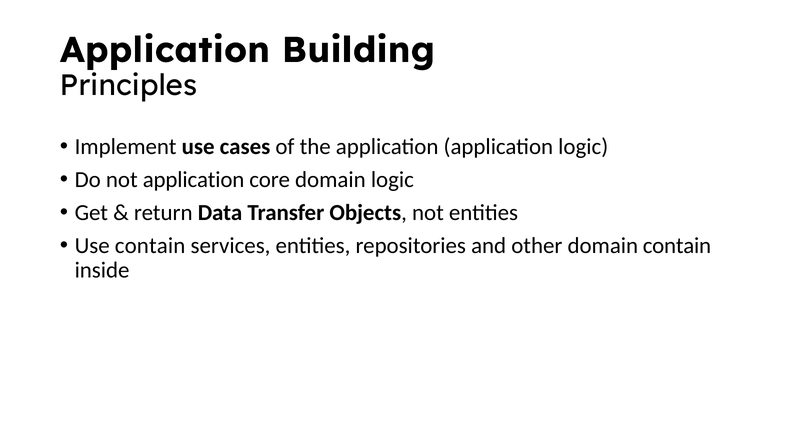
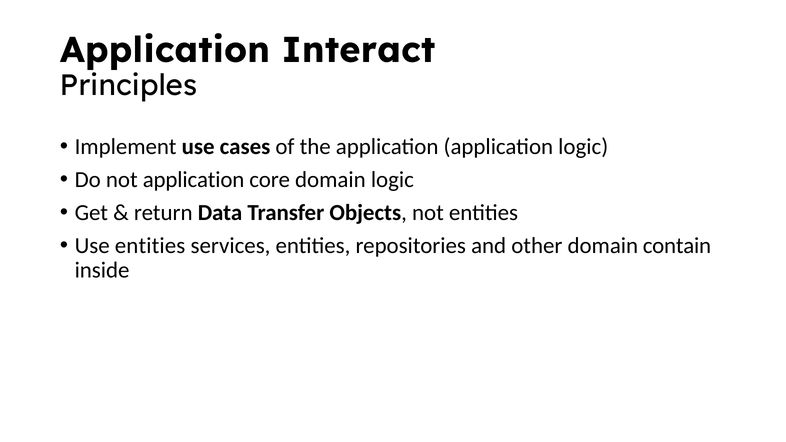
Building: Building -> Interact
Use contain: contain -> entities
